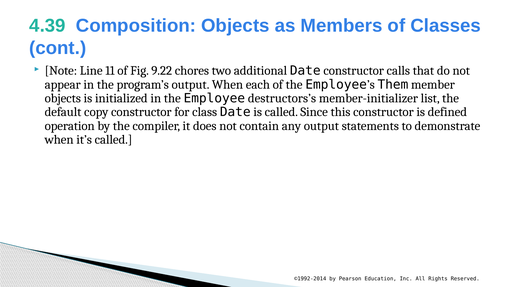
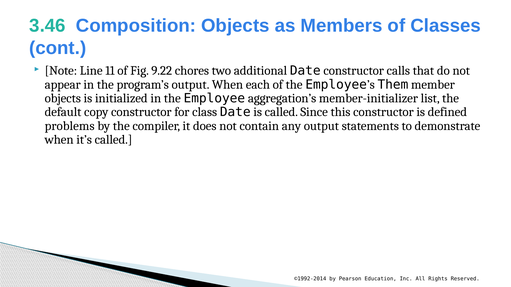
4.39: 4.39 -> 3.46
destructors’s: destructors’s -> aggregation’s
operation: operation -> problems
